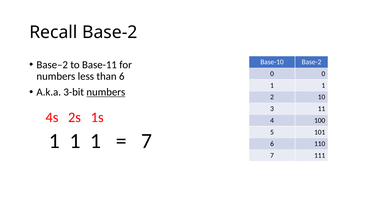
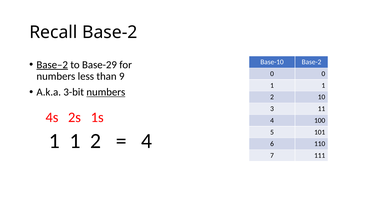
Base–2 underline: none -> present
Base-11: Base-11 -> Base-29
than 6: 6 -> 9
1 at (96, 141): 1 -> 2
7 at (147, 141): 7 -> 4
